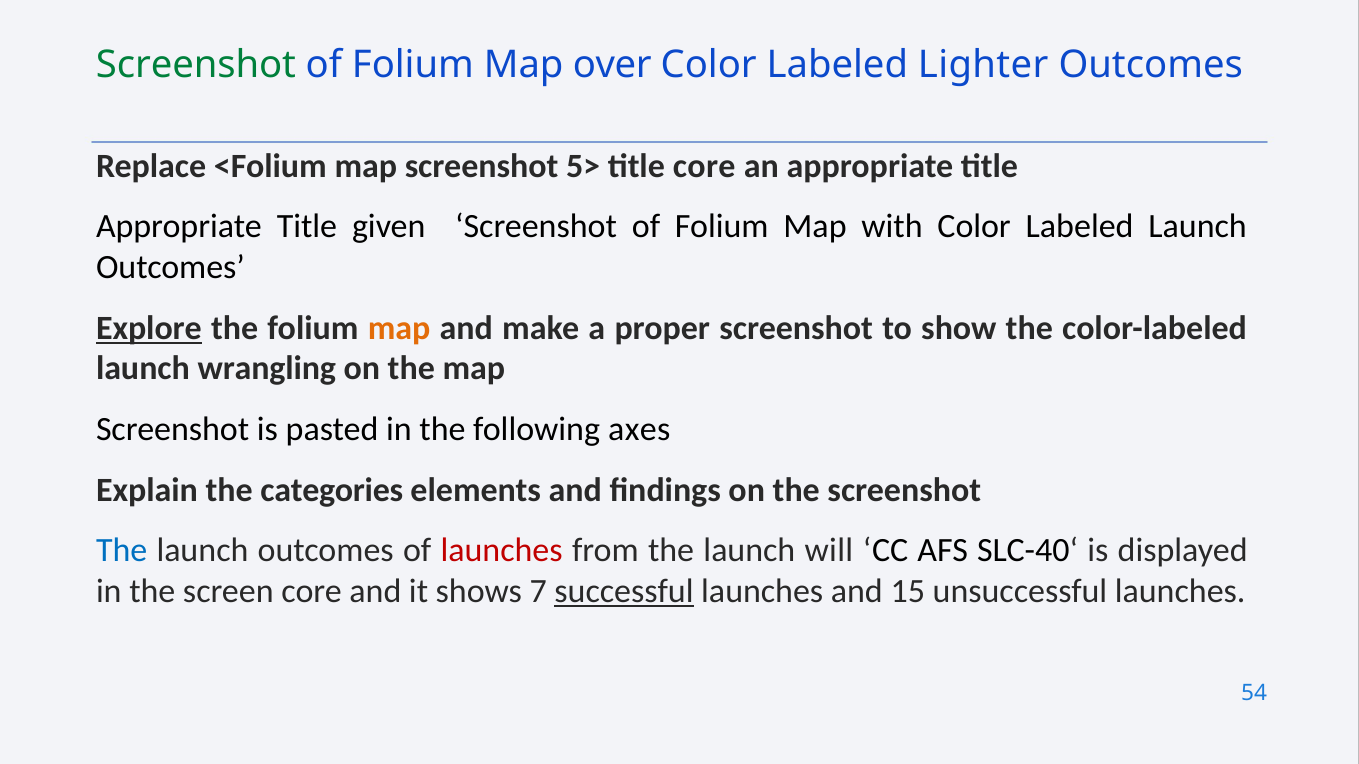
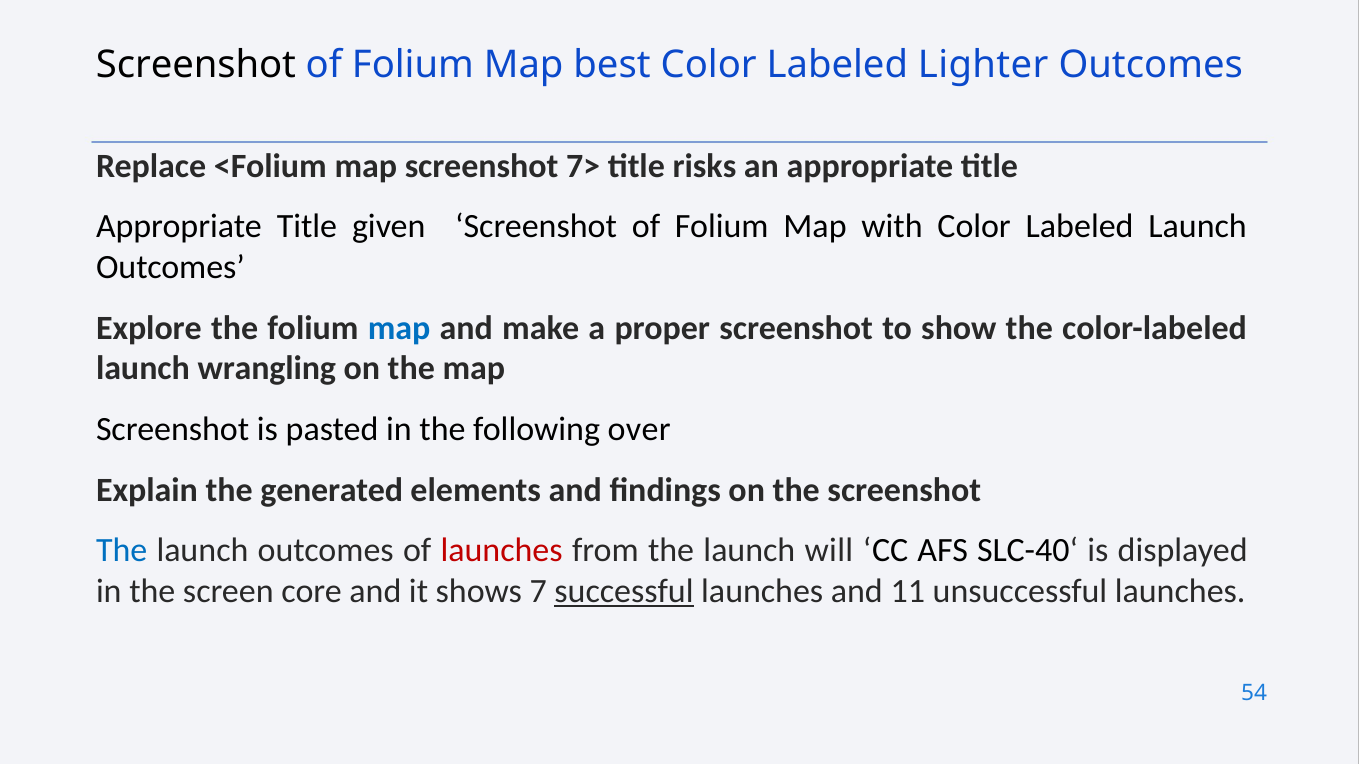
Screenshot at (196, 64) colour: green -> black
over: over -> best
5>: 5> -> 7>
title core: core -> risks
Explore underline: present -> none
map at (399, 328) colour: orange -> blue
axes: axes -> over
categories: categories -> generated
15: 15 -> 11
